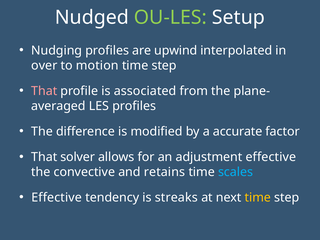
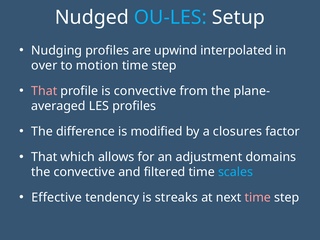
OU-LES colour: light green -> light blue
is associated: associated -> convective
accurate: accurate -> closures
solver: solver -> which
adjustment effective: effective -> domains
retains: retains -> filtered
time at (258, 198) colour: yellow -> pink
